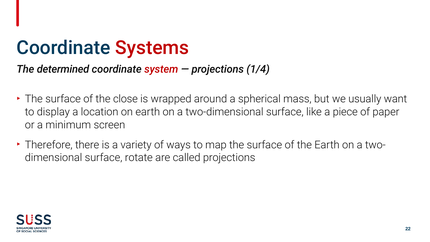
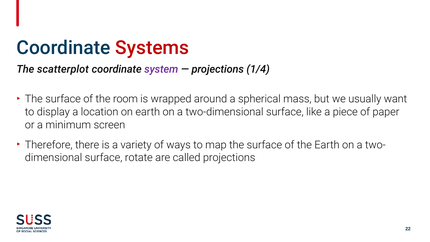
determined: determined -> scatterplot
system colour: red -> purple
close: close -> room
